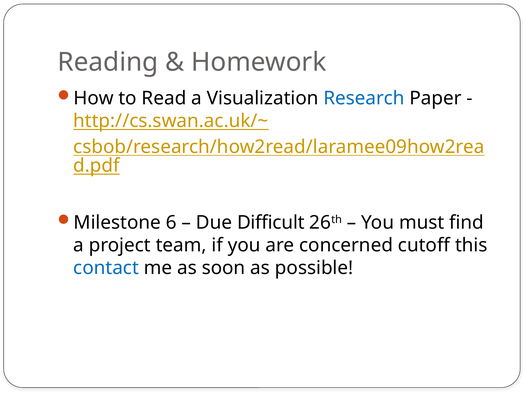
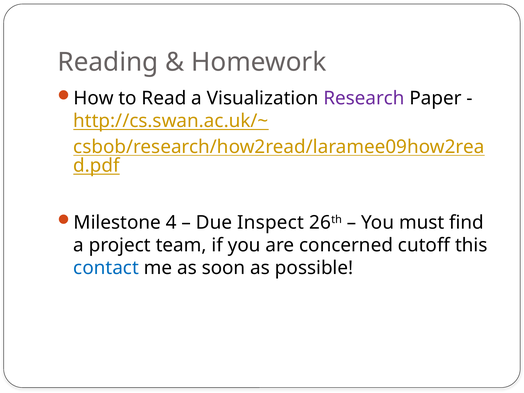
Research colour: blue -> purple
6: 6 -> 4
Difficult: Difficult -> Inspect
